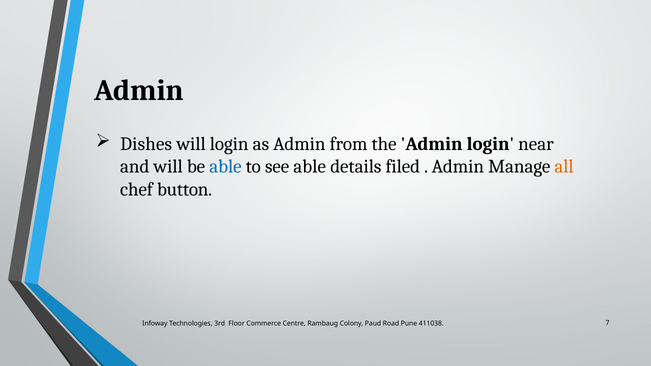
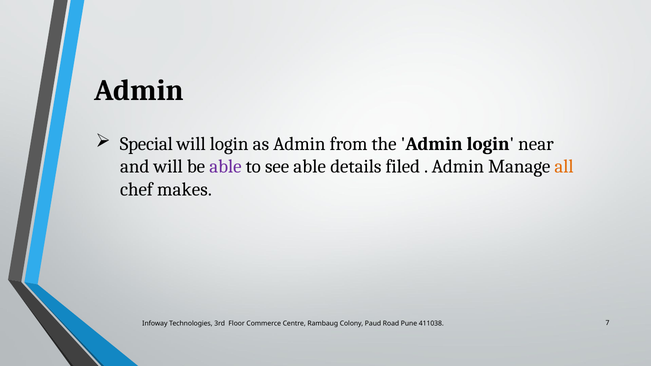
Dishes: Dishes -> Special
able at (225, 167) colour: blue -> purple
button: button -> makes
